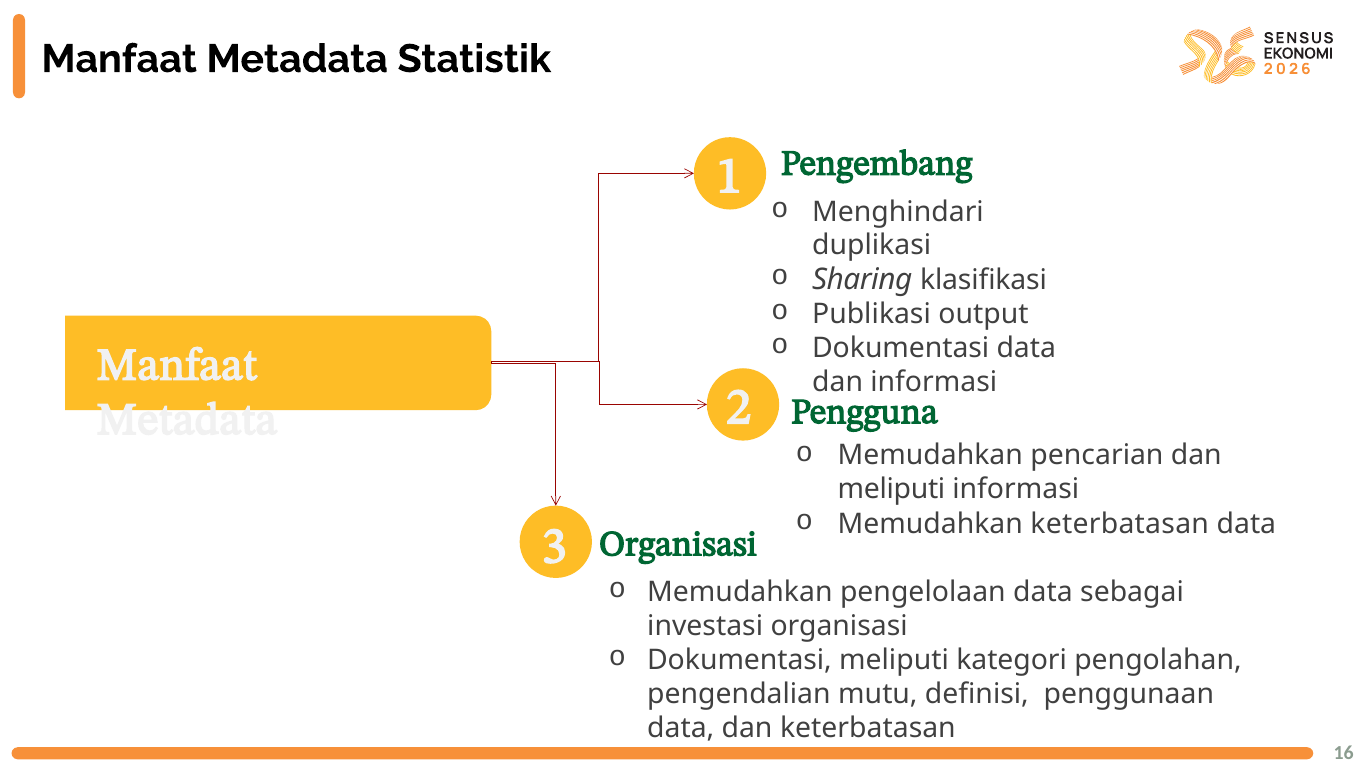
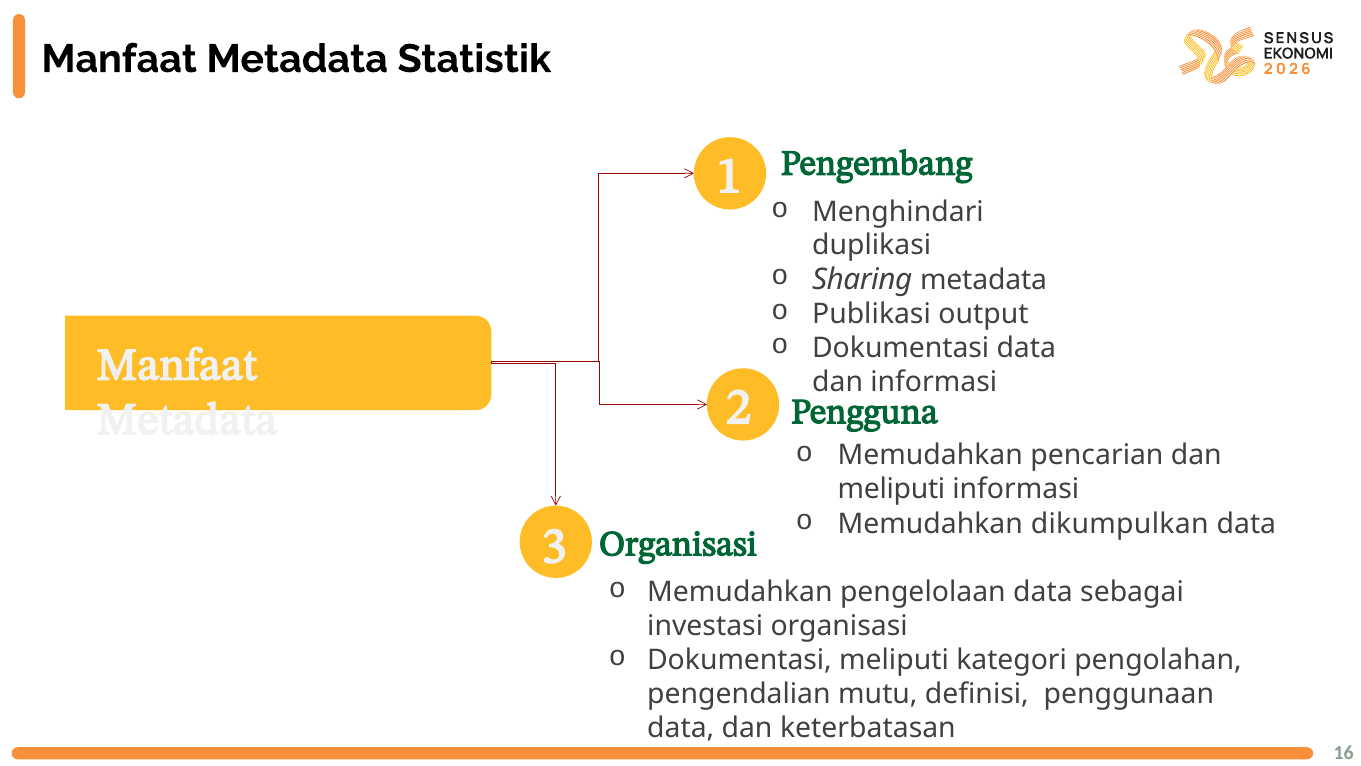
Sharing klasifikasi: klasifikasi -> metadata
Memudahkan keterbatasan: keterbatasan -> dikumpulkan
